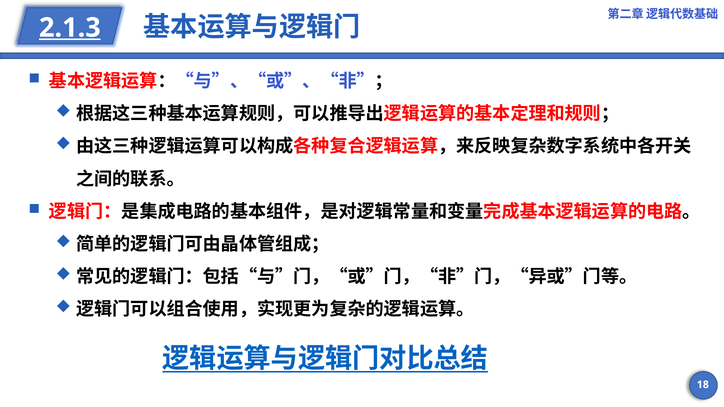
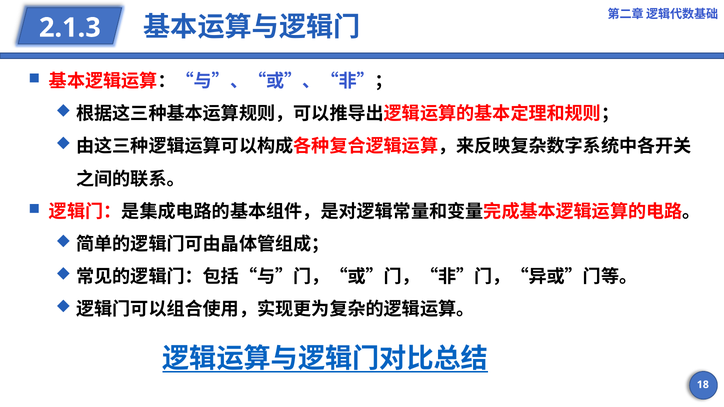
2.1.3 underline: present -> none
